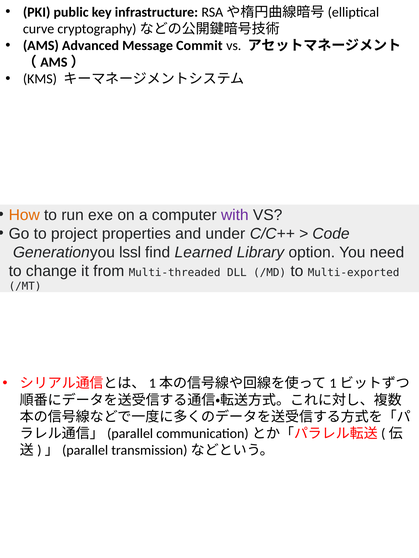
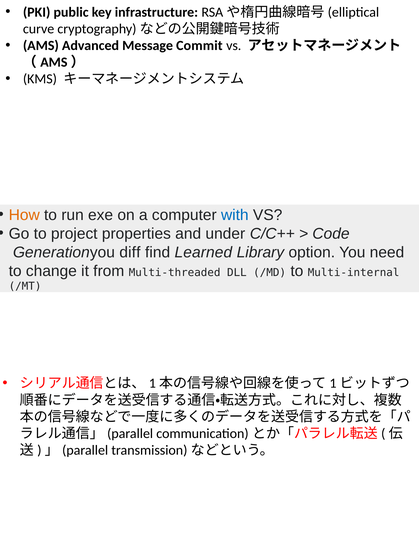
with colour: purple -> blue
lssl: lssl -> diff
Multi-exported: Multi-exported -> Multi-internal
